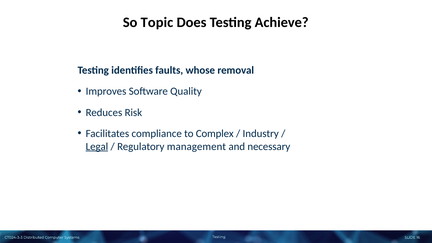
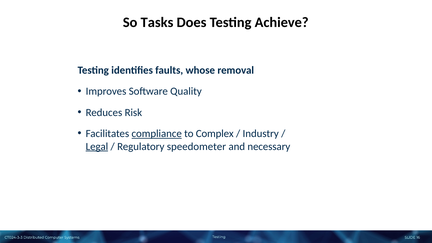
Topic: Topic -> Tasks
compliance underline: none -> present
management: management -> speedometer
